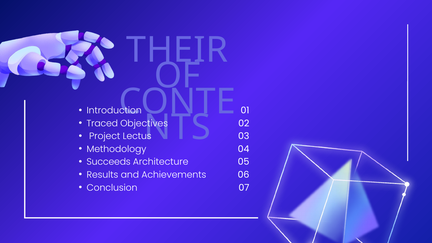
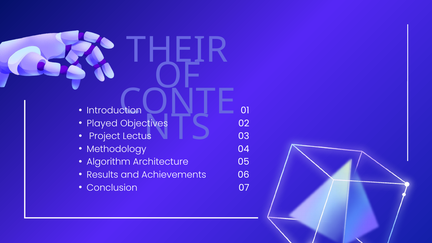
Traced: Traced -> Played
Succeeds: Succeeds -> Algorithm
